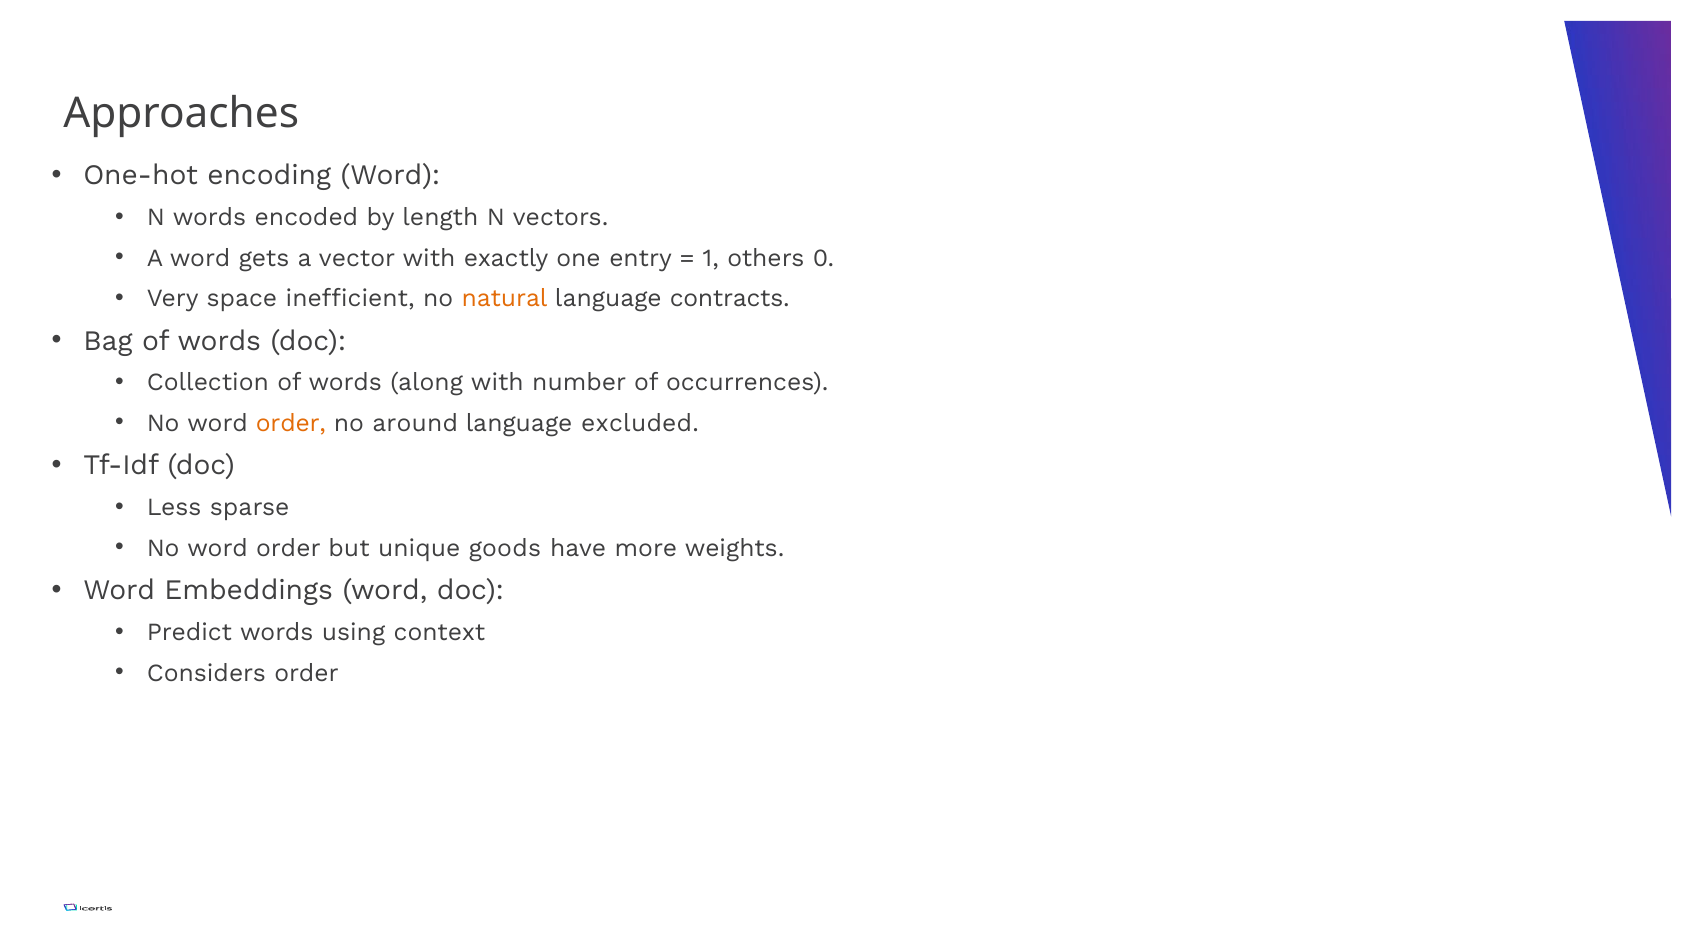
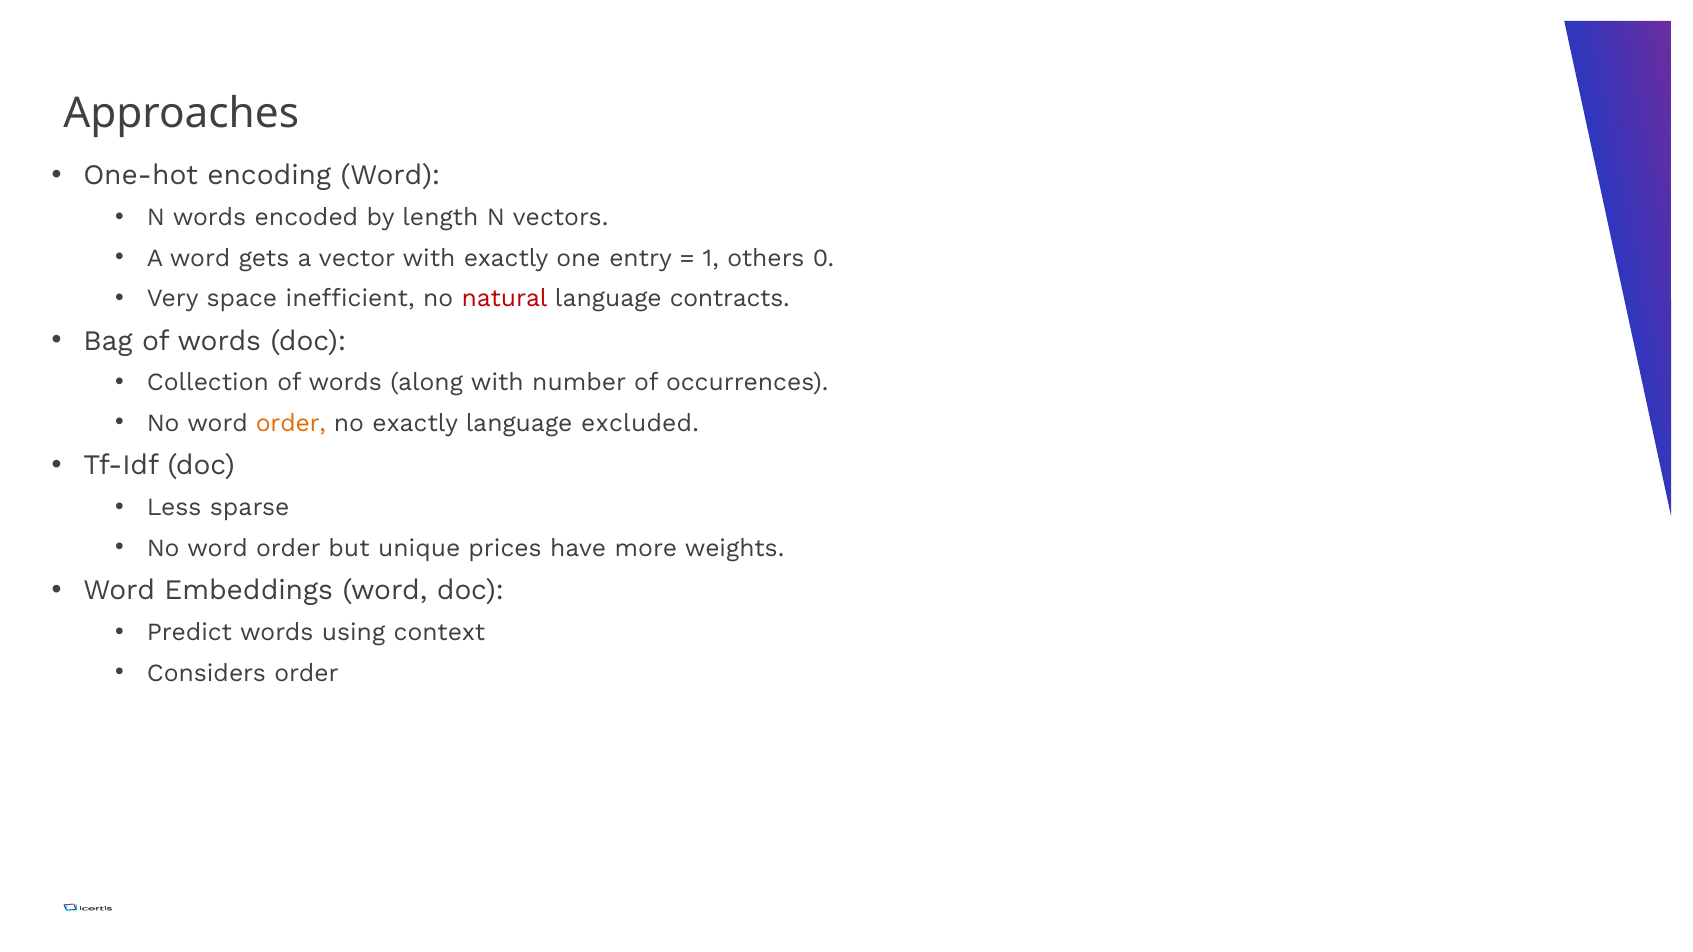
natural colour: orange -> red
no around: around -> exactly
goods: goods -> prices
